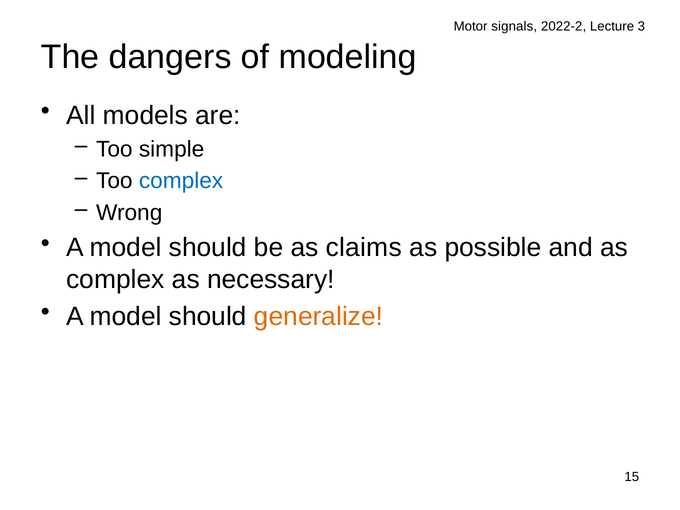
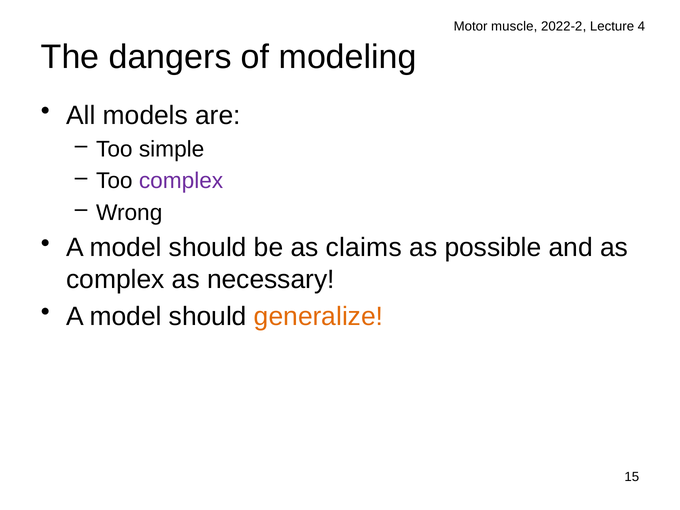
signals: signals -> muscle
3: 3 -> 4
complex at (181, 181) colour: blue -> purple
